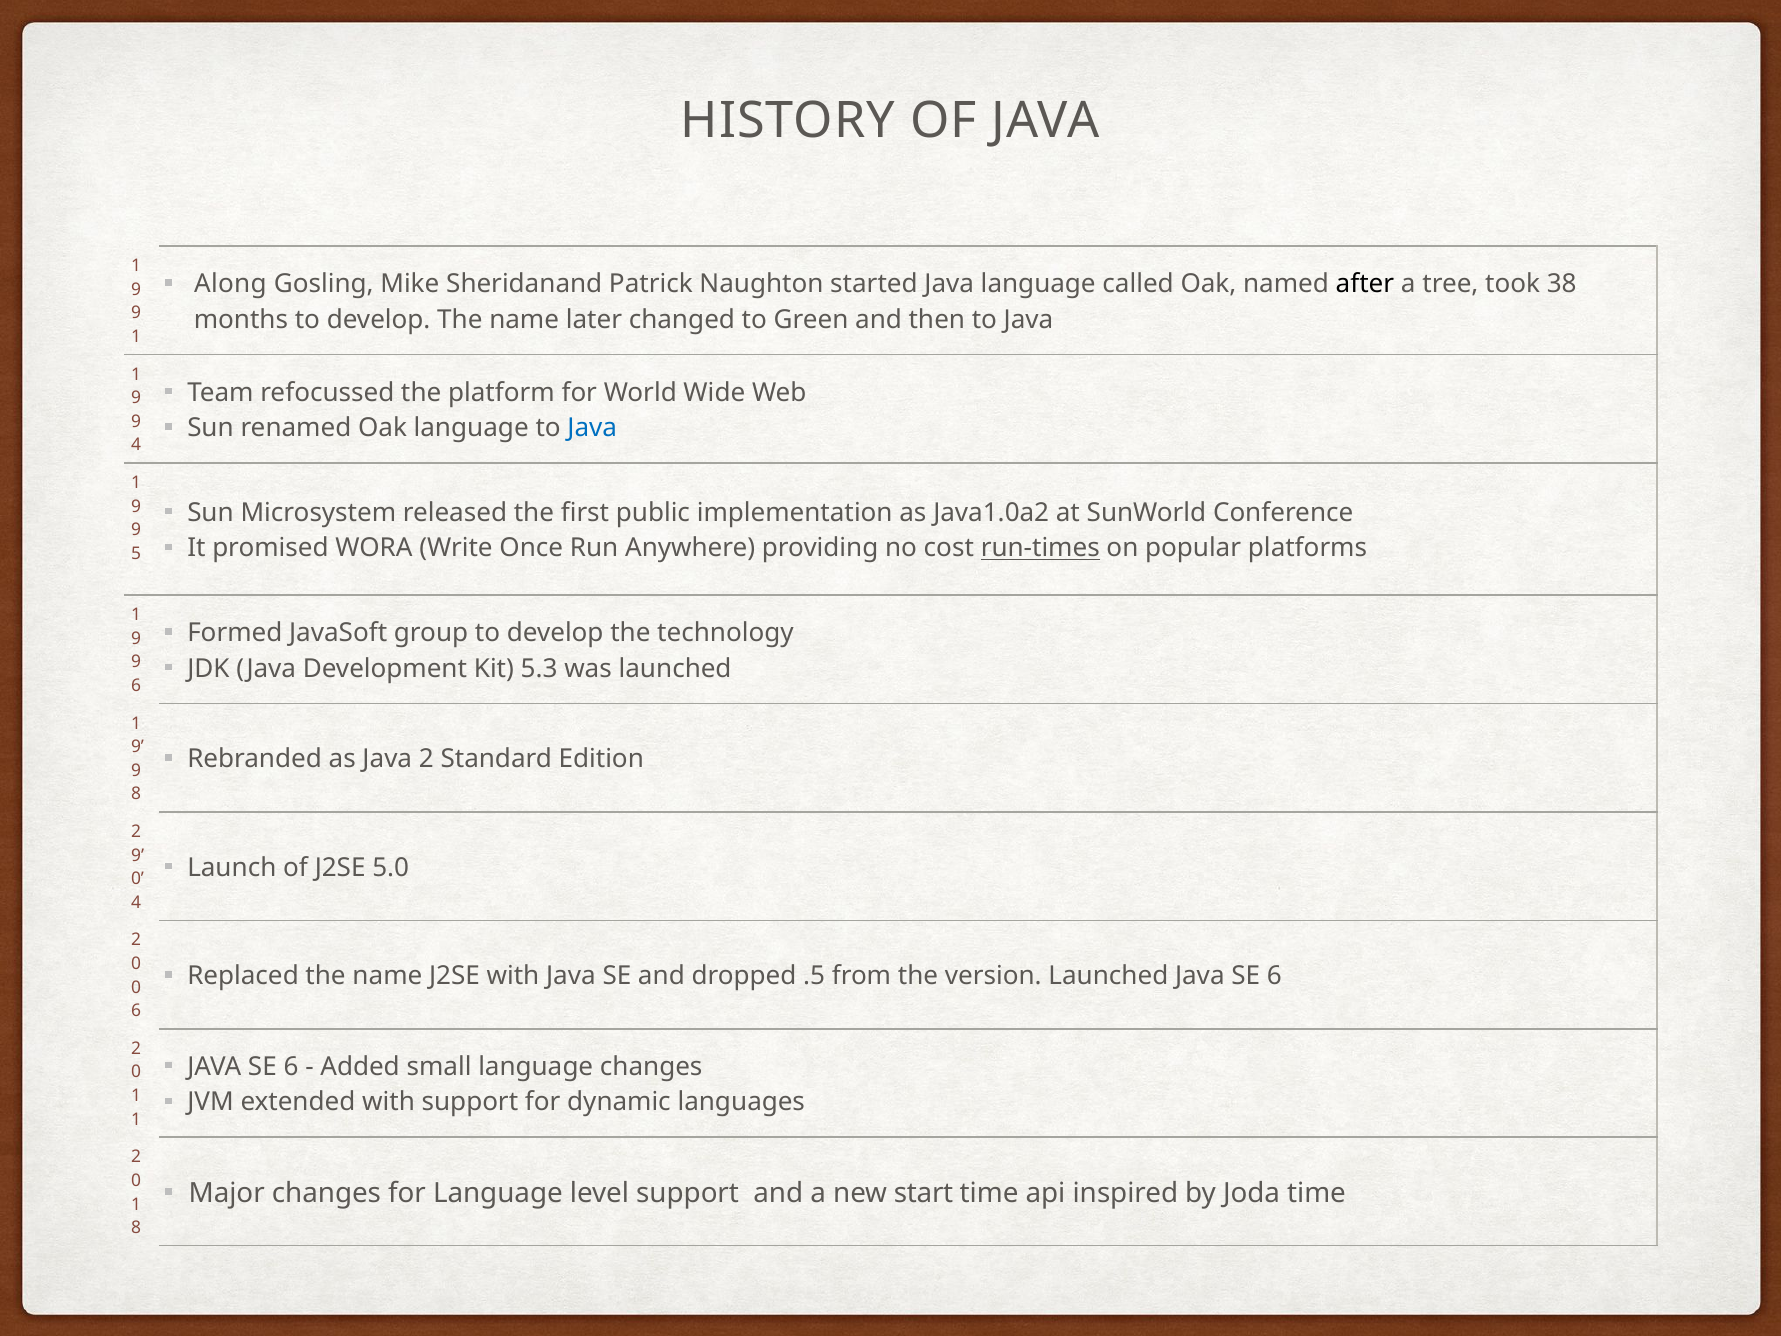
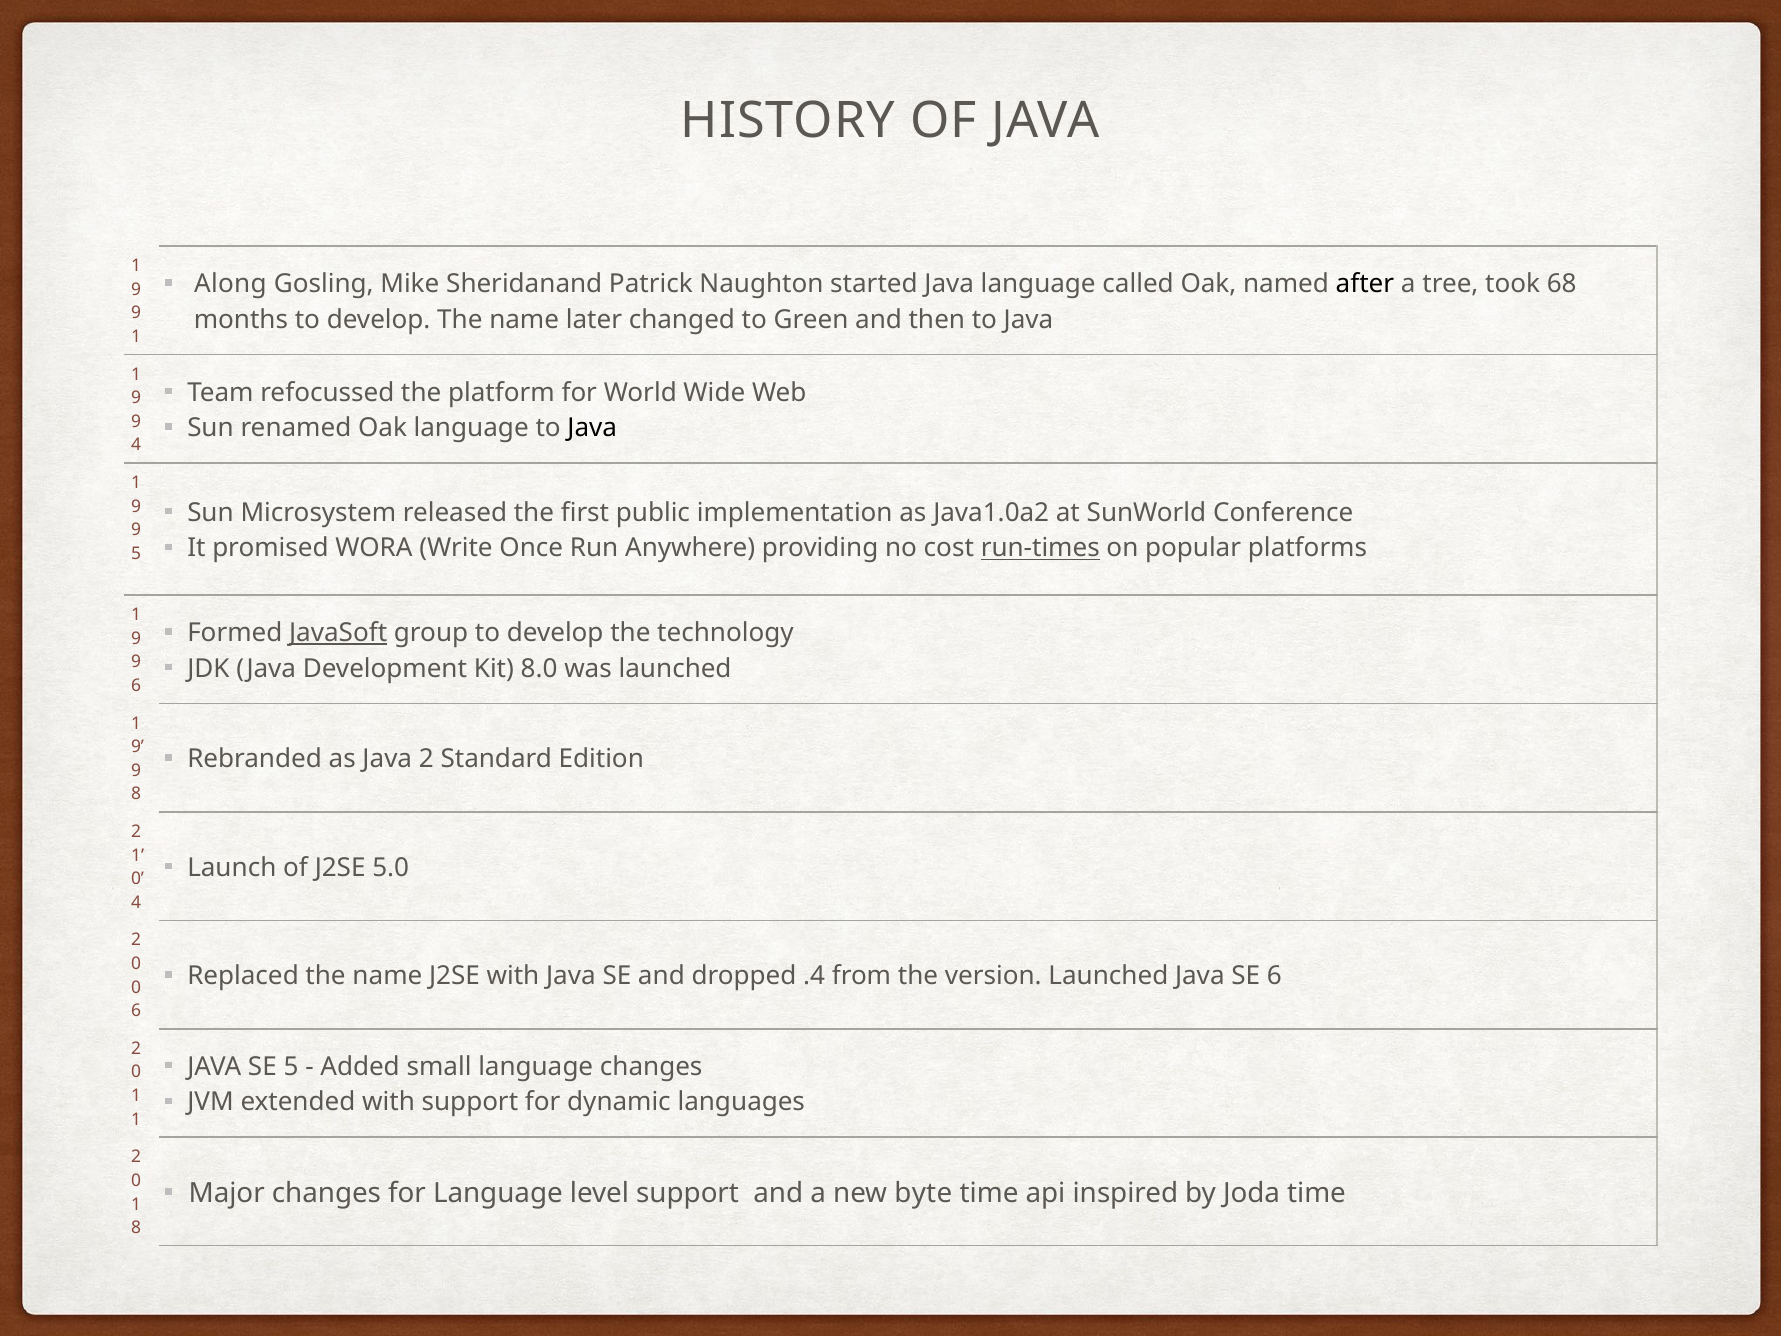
38: 38 -> 68
Java at (592, 428) colour: blue -> black
JavaSoft underline: none -> present
5.3: 5.3 -> 8.0
9 at (138, 855): 9 -> 1
.5: .5 -> .4
6 at (291, 1066): 6 -> 5
start: start -> byte
